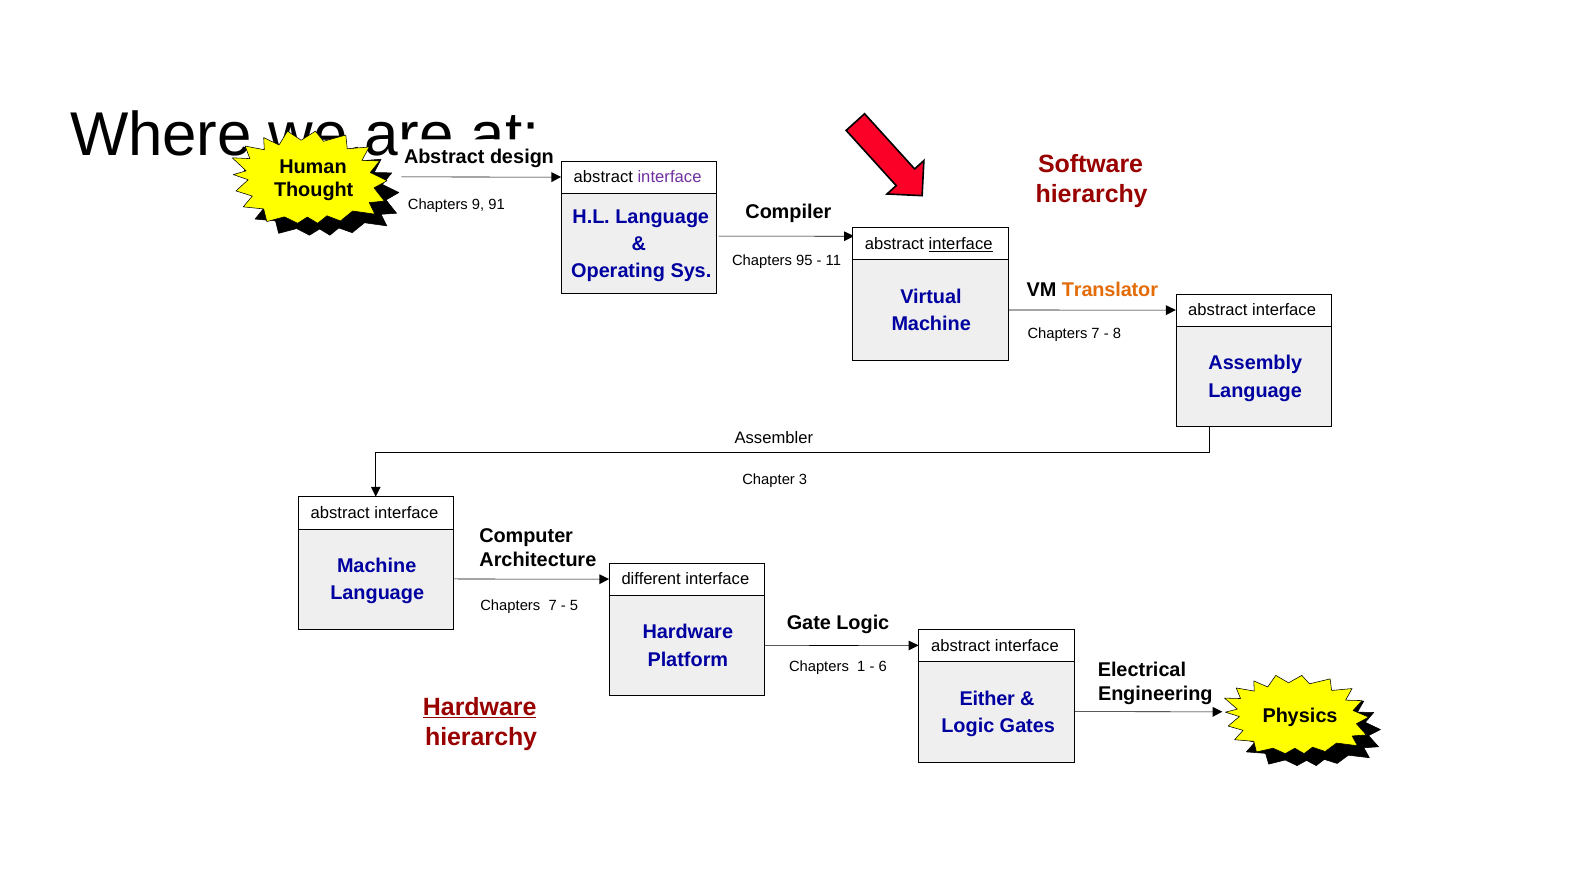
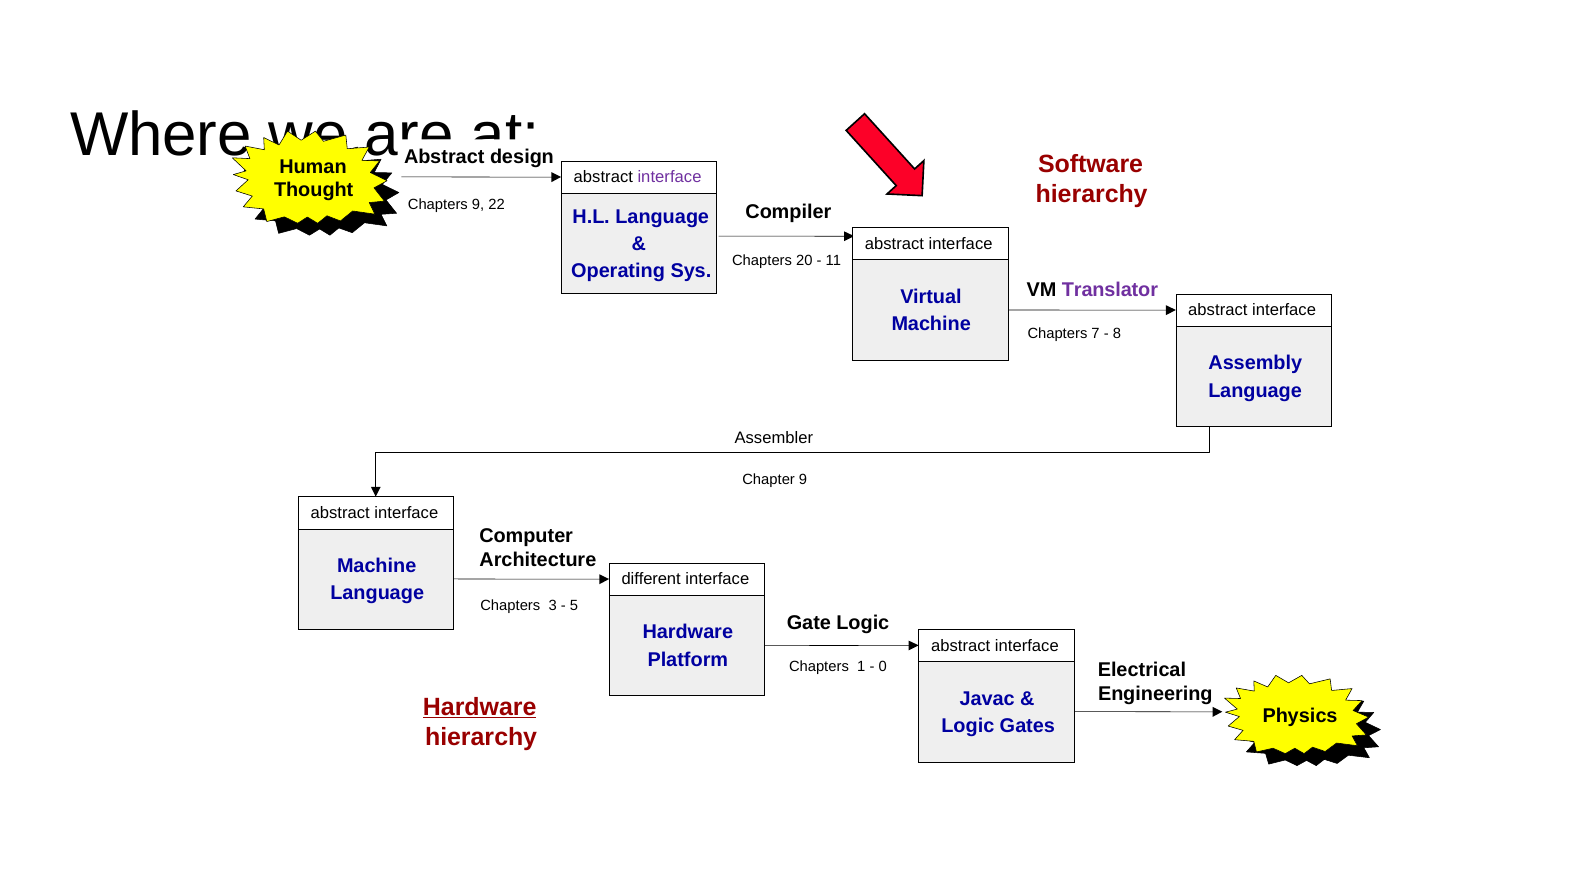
91: 91 -> 22
interface at (961, 244) underline: present -> none
95: 95 -> 20
Translator colour: orange -> purple
Chapter 3: 3 -> 9
7 at (553, 606): 7 -> 3
6: 6 -> 0
Either: Either -> Javac
